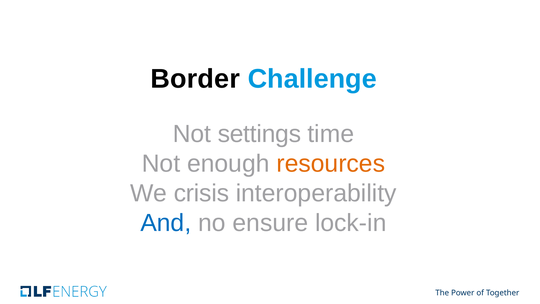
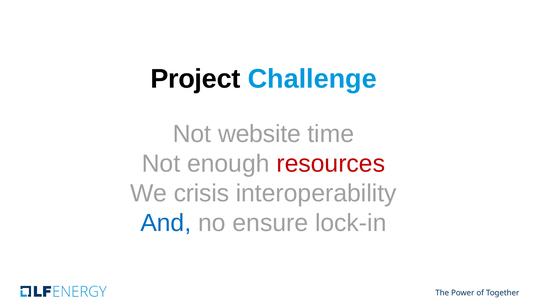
Border: Border -> Project
settings: settings -> website
resources colour: orange -> red
